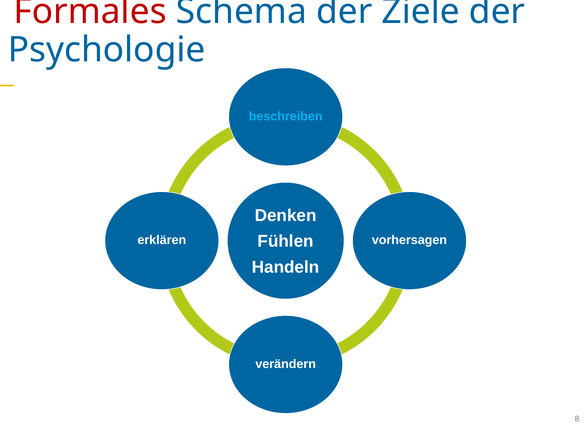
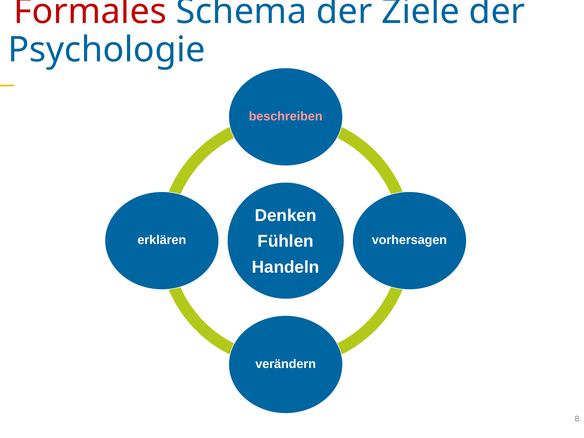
beschreiben colour: light blue -> pink
